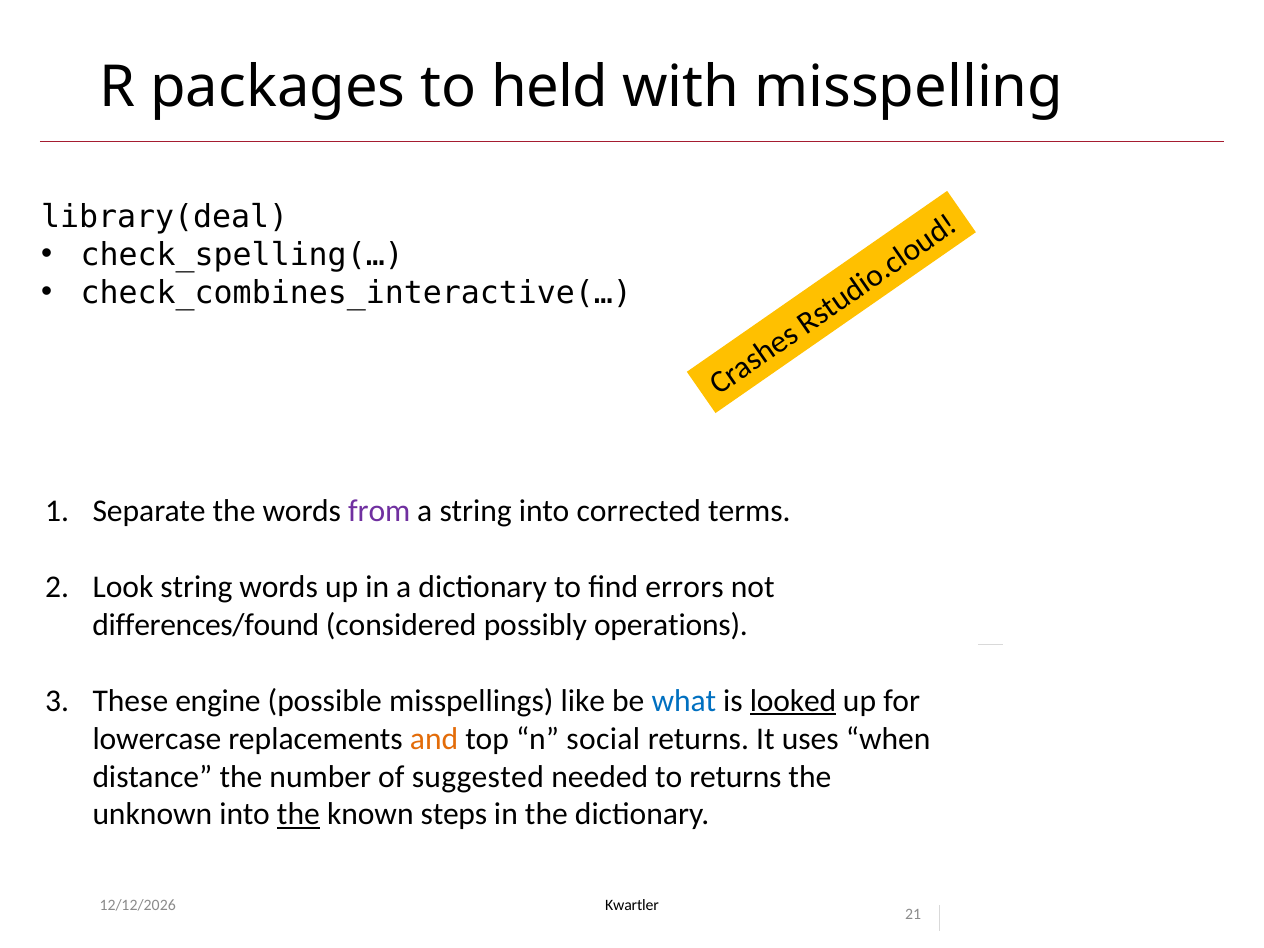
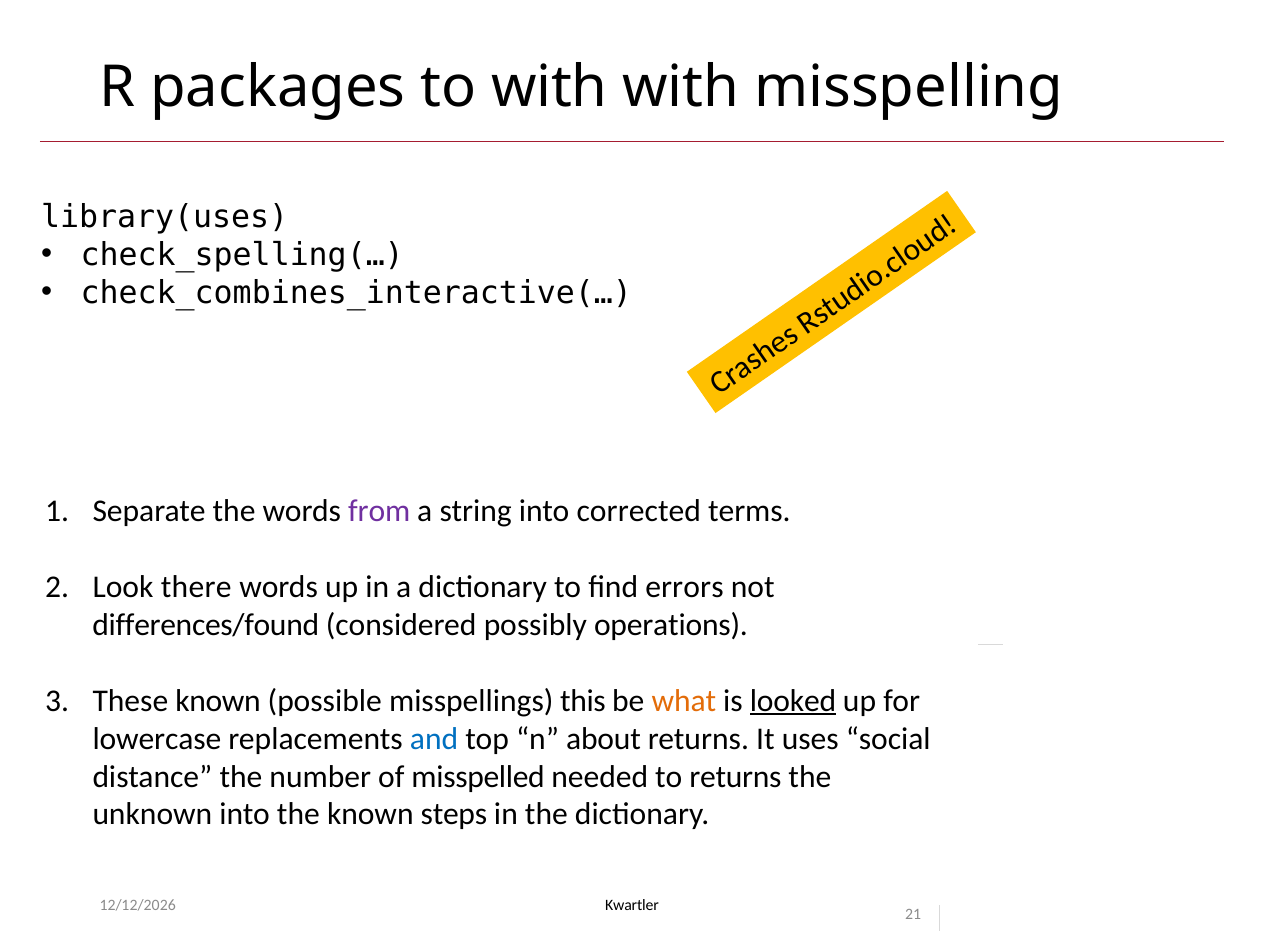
to held: held -> with
library(deal: library(deal -> library(uses
Look string: string -> there
These engine: engine -> known
like: like -> this
what colour: blue -> orange
and colour: orange -> blue
social: social -> about
when: when -> social
suggested: suggested -> misspelled
the at (298, 815) underline: present -> none
